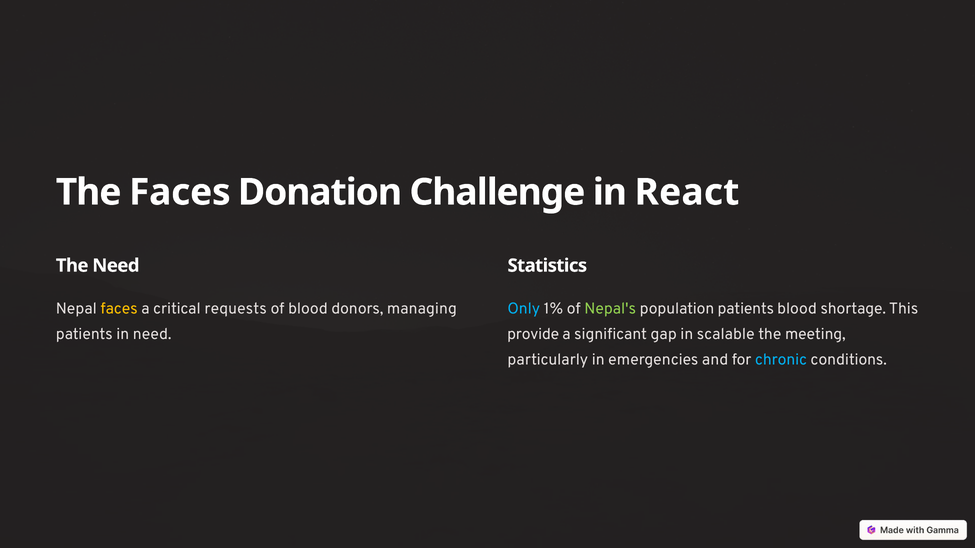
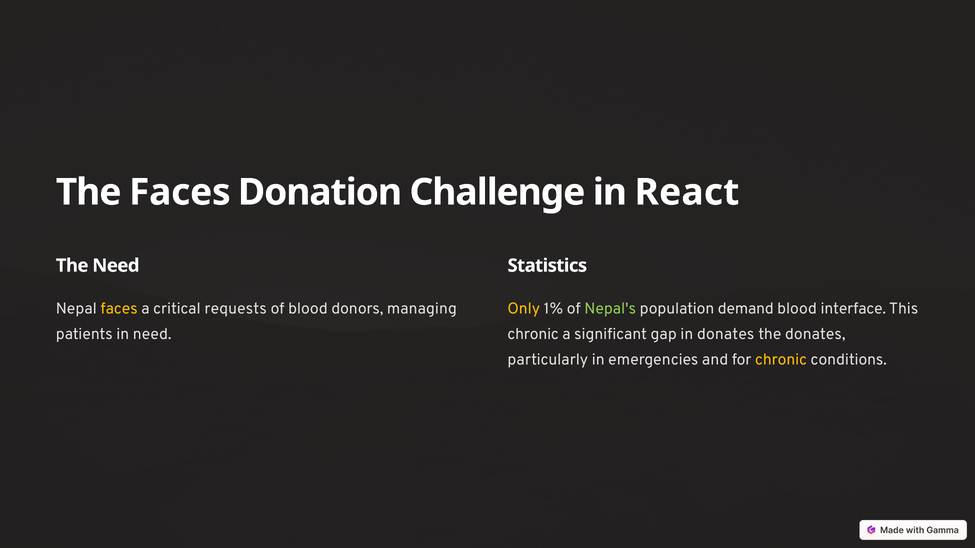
Only colour: light blue -> yellow
population patients: patients -> demand
shortage: shortage -> interface
provide at (533, 334): provide -> chronic
in scalable: scalable -> donates
the meeting: meeting -> donates
chronic at (781, 360) colour: light blue -> yellow
